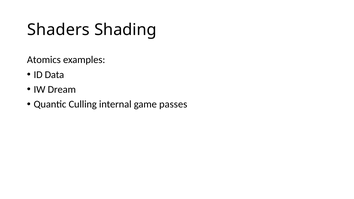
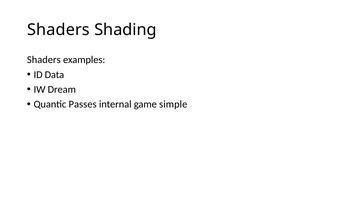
Atomics at (44, 60): Atomics -> Shaders
Culling: Culling -> Passes
passes: passes -> simple
